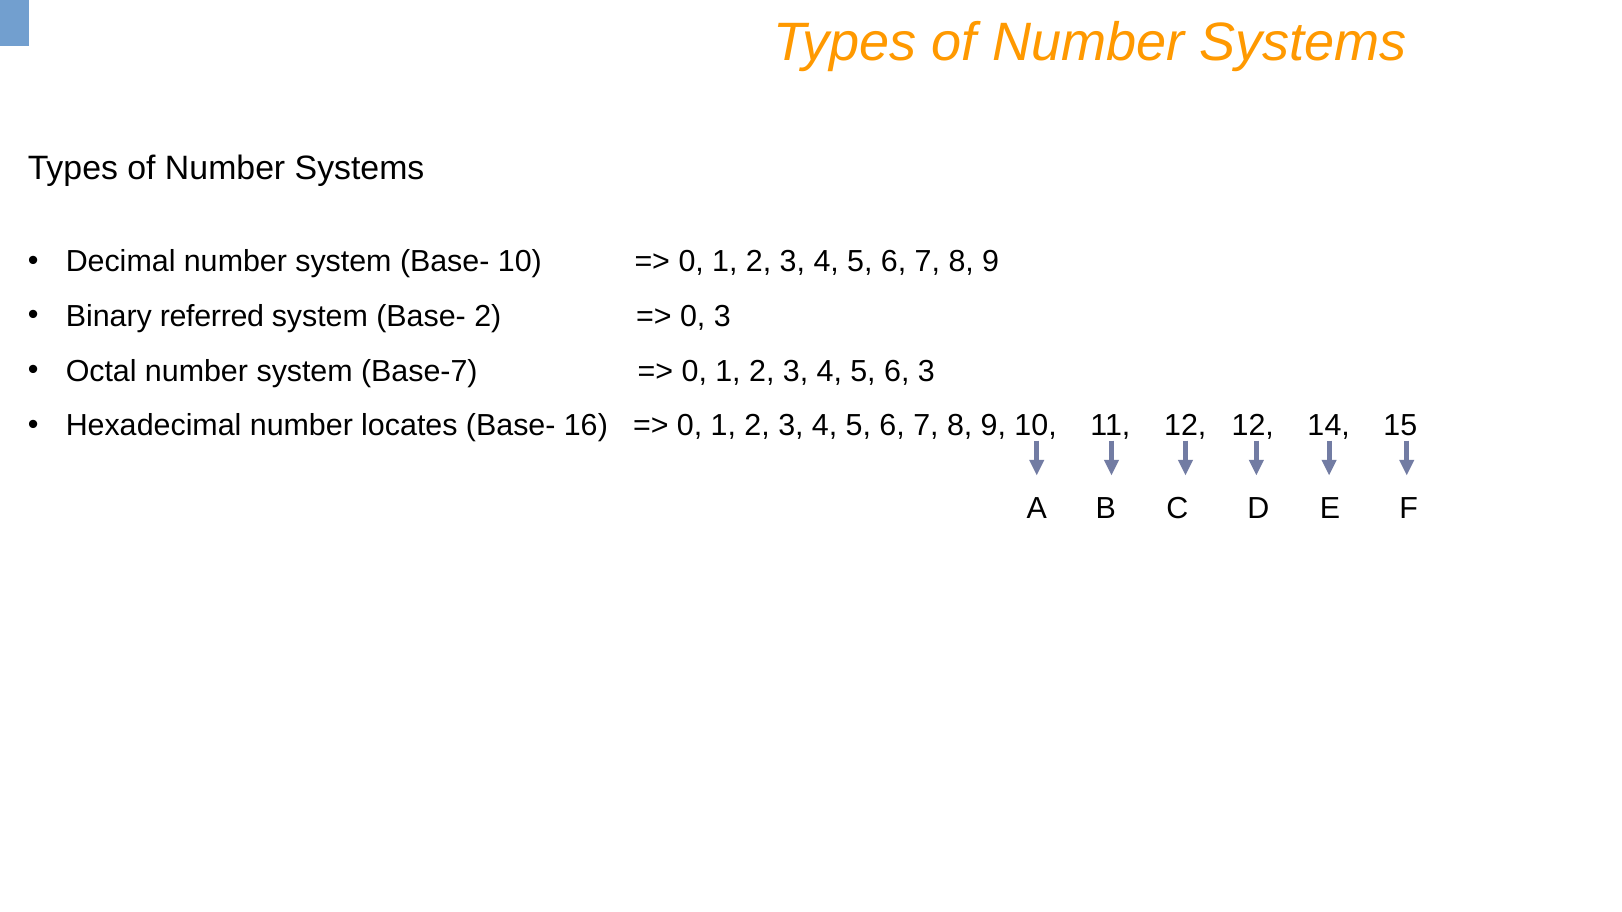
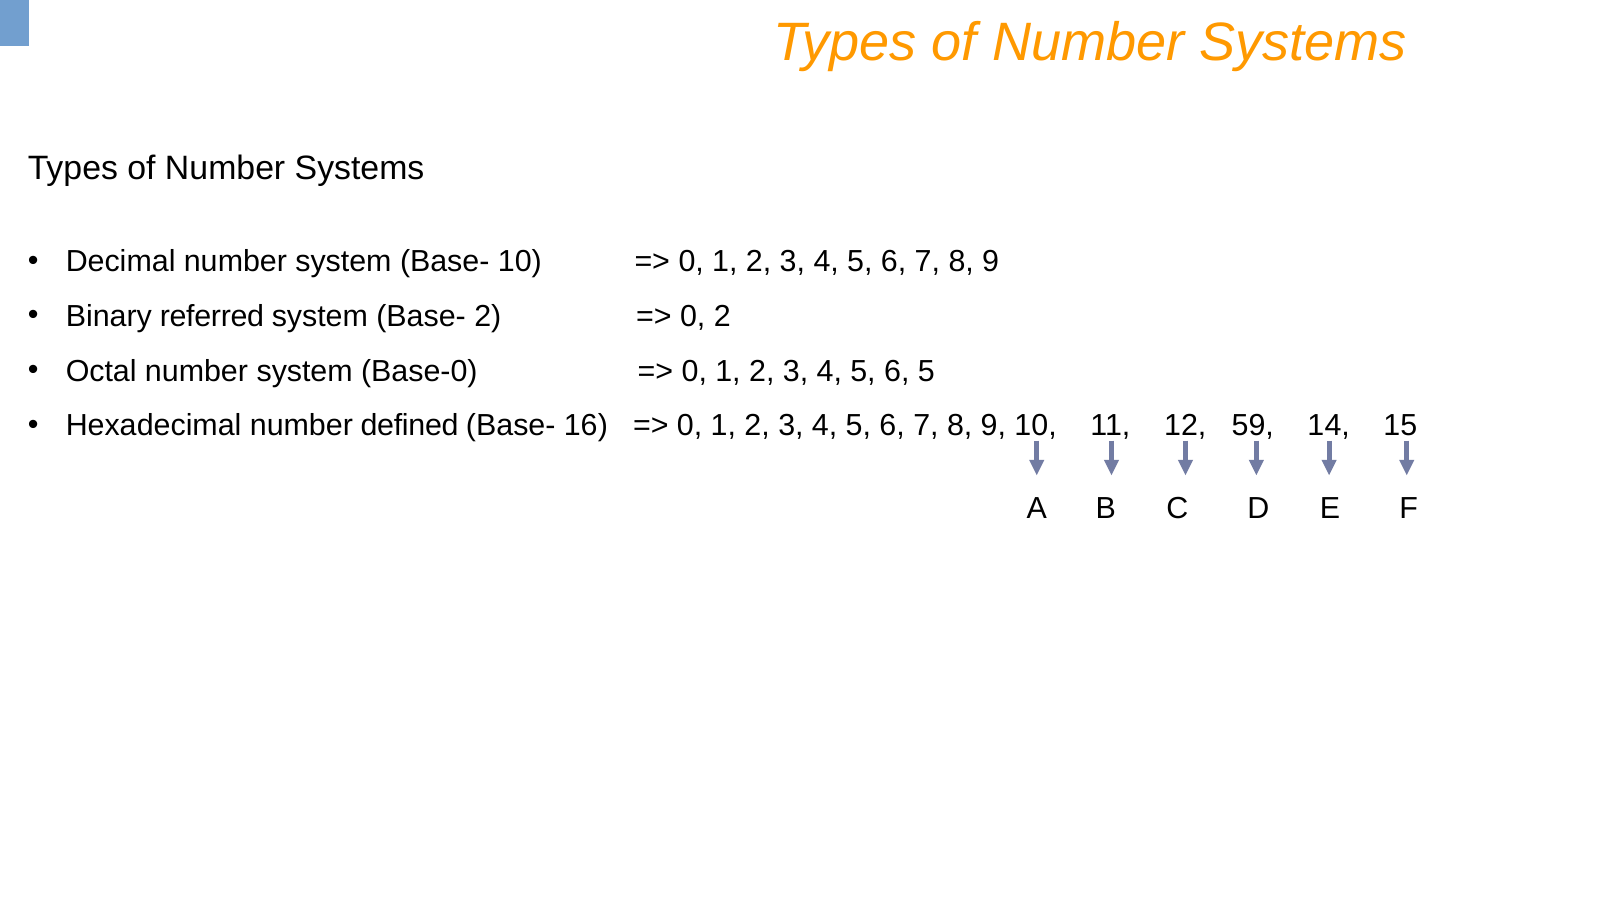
0 3: 3 -> 2
Base-7: Base-7 -> Base-0
6 3: 3 -> 5
locates: locates -> defined
12 12: 12 -> 59
